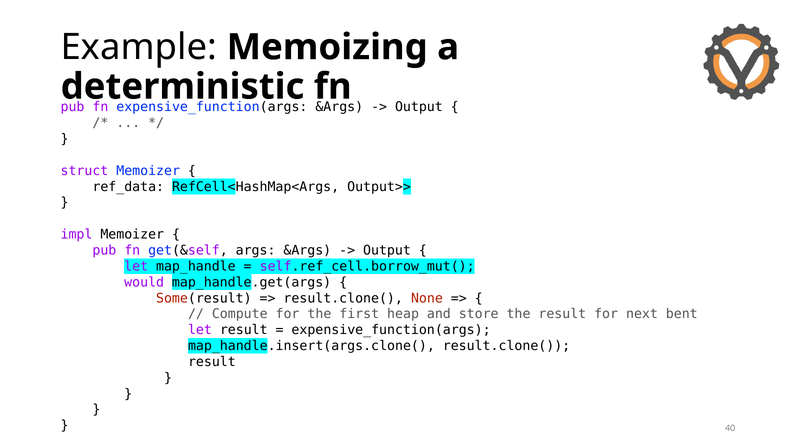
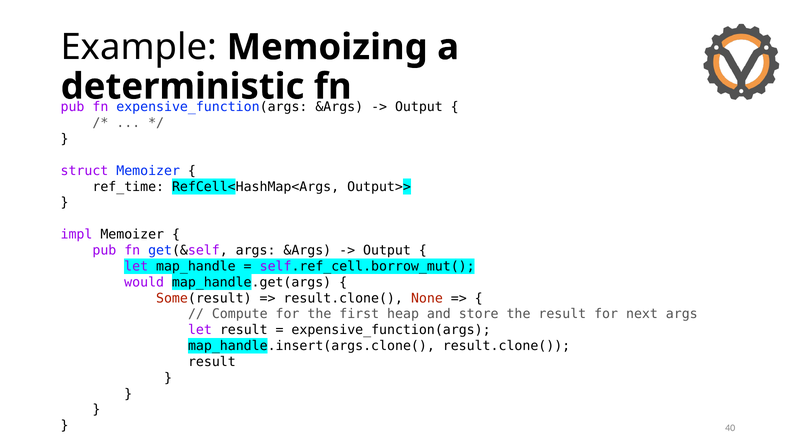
ref_data: ref_data -> ref_time
next bent: bent -> args
